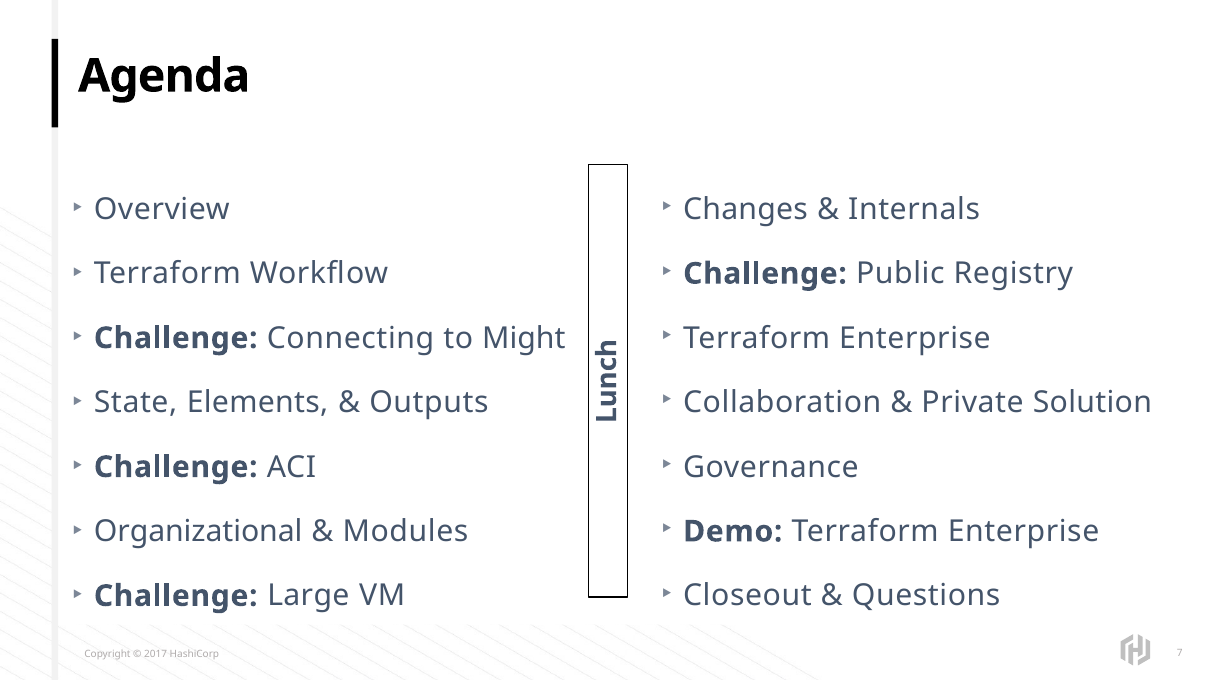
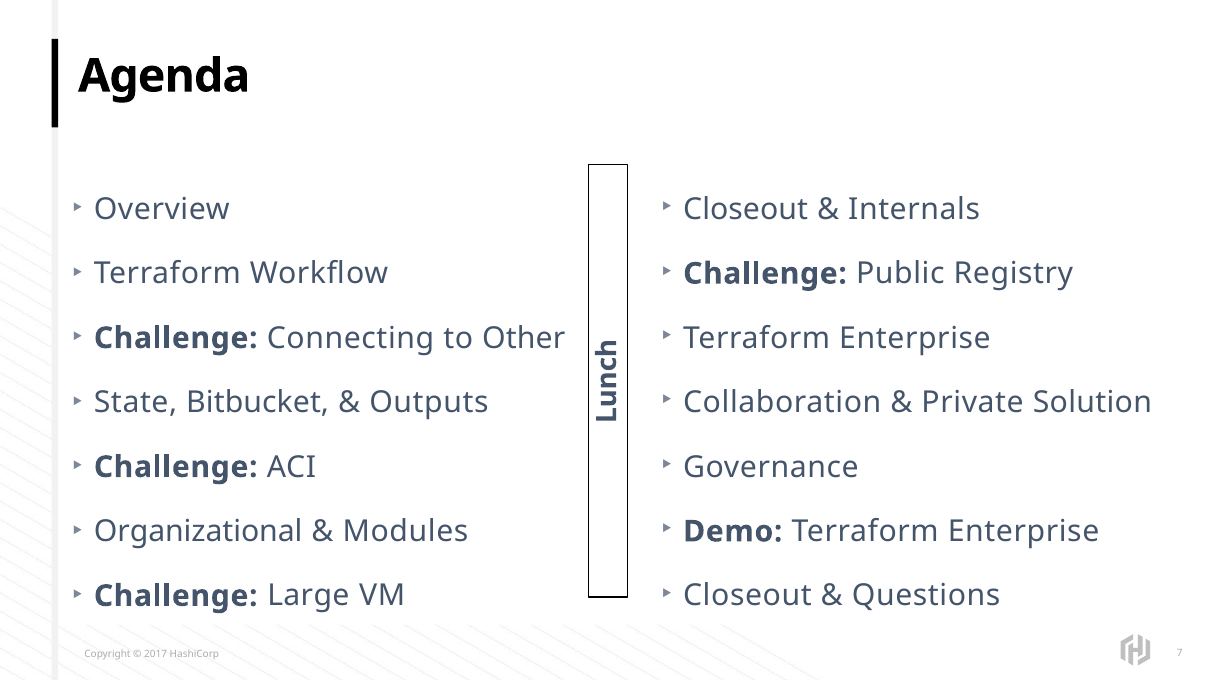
Changes at (745, 209): Changes -> Closeout
Might: Might -> Other
Elements: Elements -> Bitbucket
